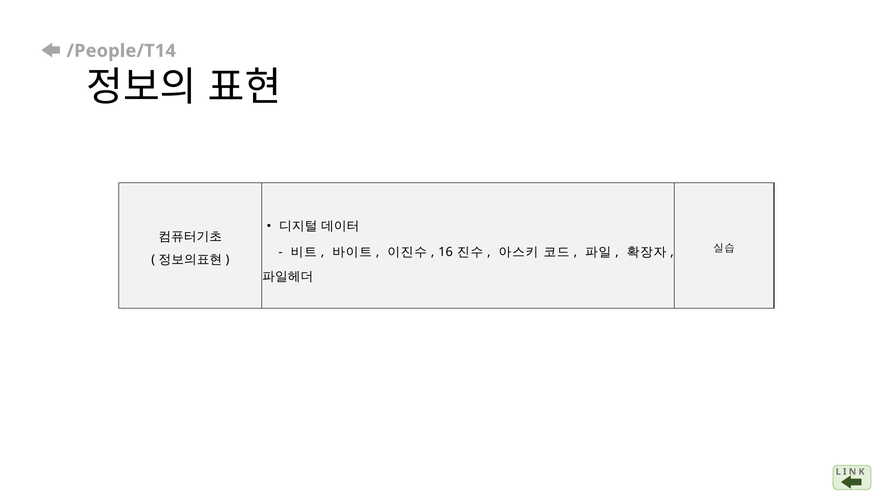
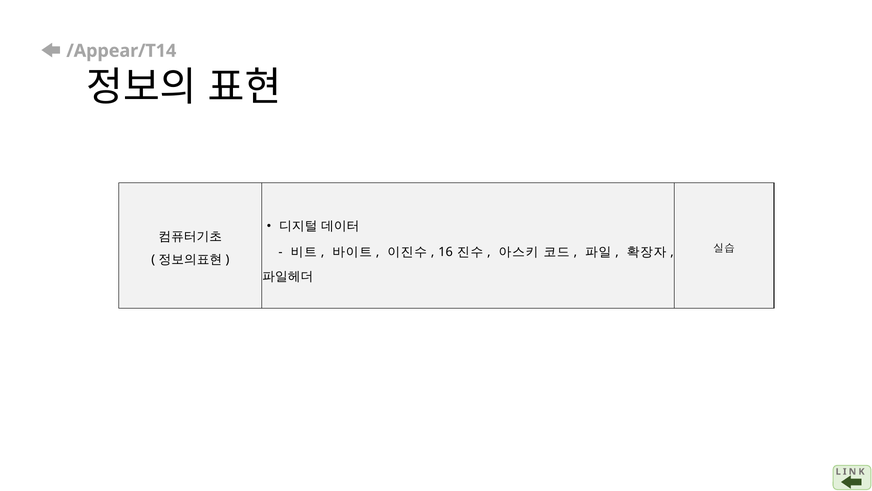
/People/T14: /People/T14 -> /Appear/T14
